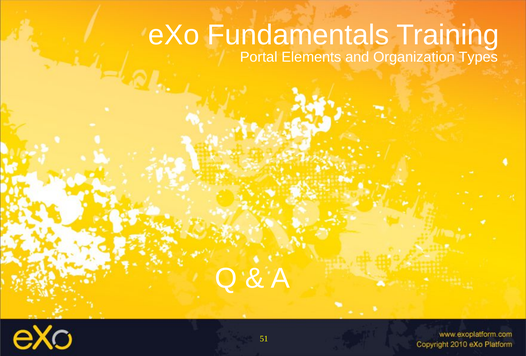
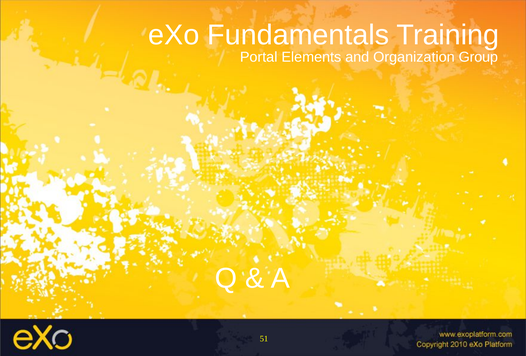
Types: Types -> Group
